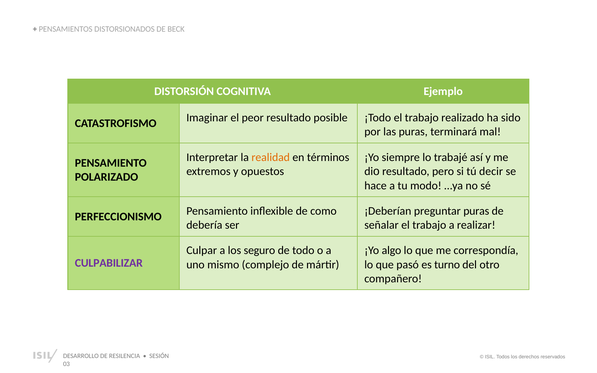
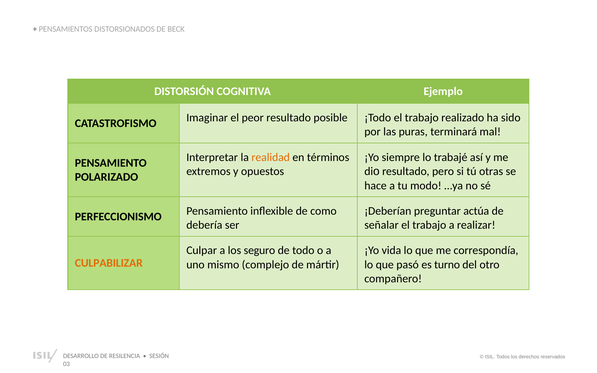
decir: decir -> otras
preguntar puras: puras -> actúa
algo: algo -> vida
CULPABILIZAR colour: purple -> orange
